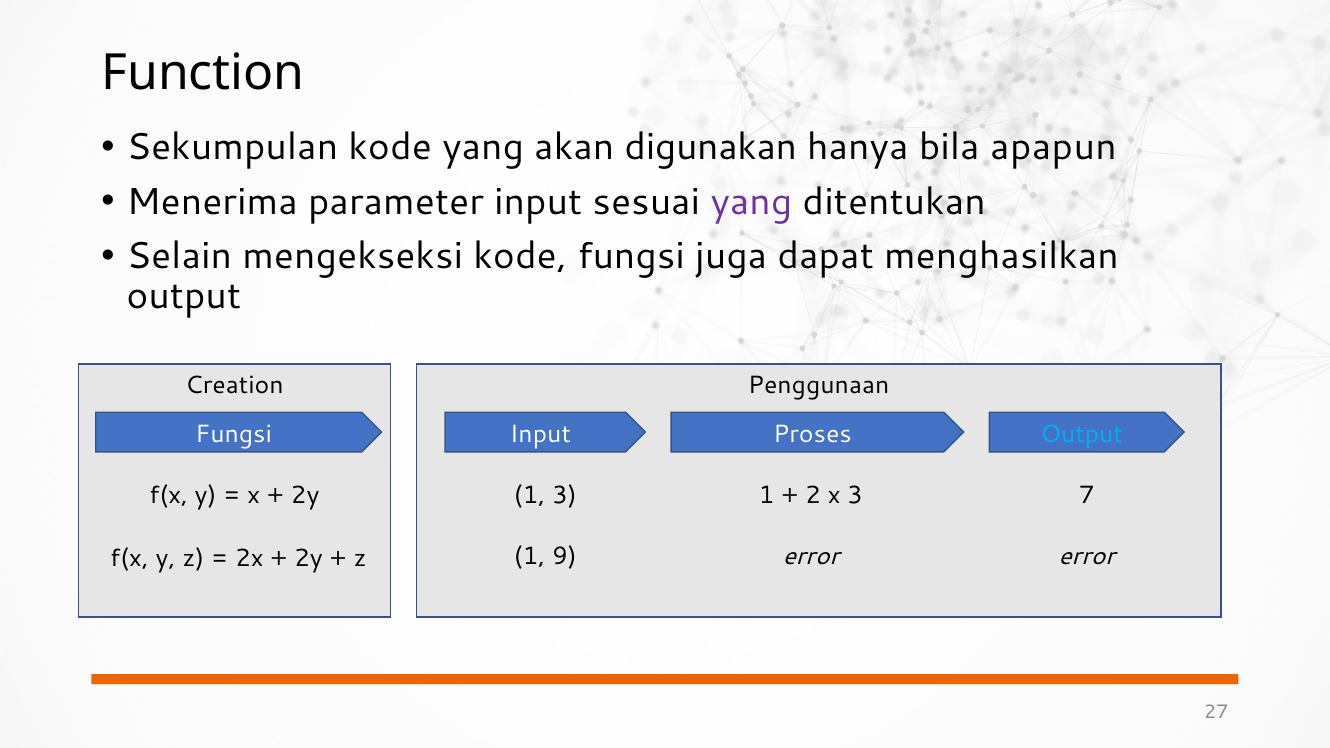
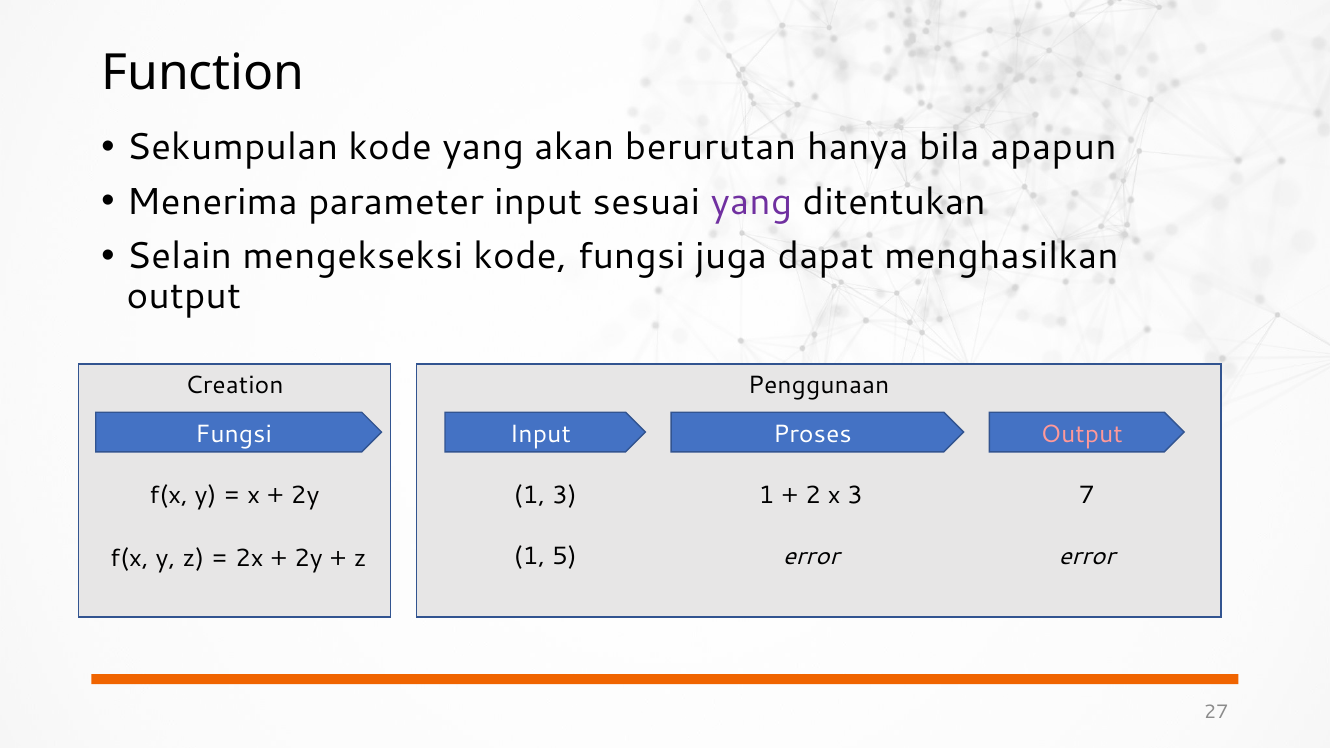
digunakan: digunakan -> berurutan
Output at (1082, 434) colour: light blue -> pink
9: 9 -> 5
